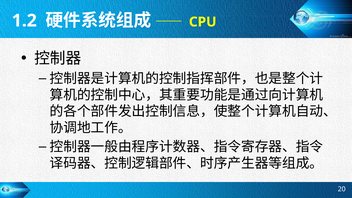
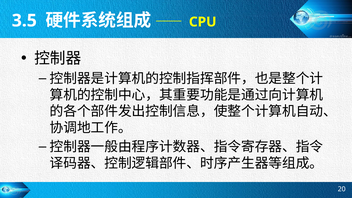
1.2: 1.2 -> 3.5
